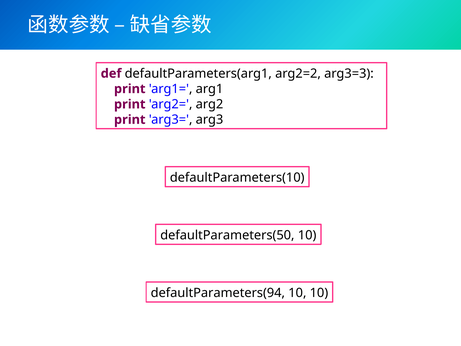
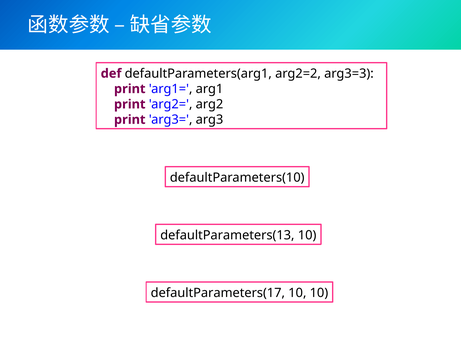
defaultParameters(50: defaultParameters(50 -> defaultParameters(13
defaultParameters(94: defaultParameters(94 -> defaultParameters(17
